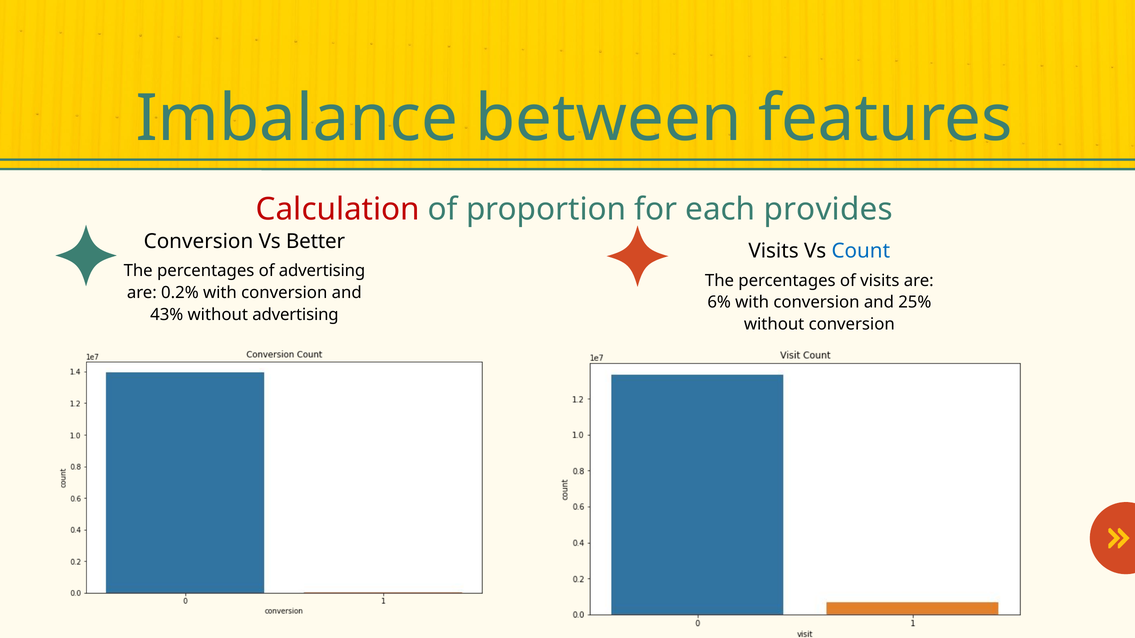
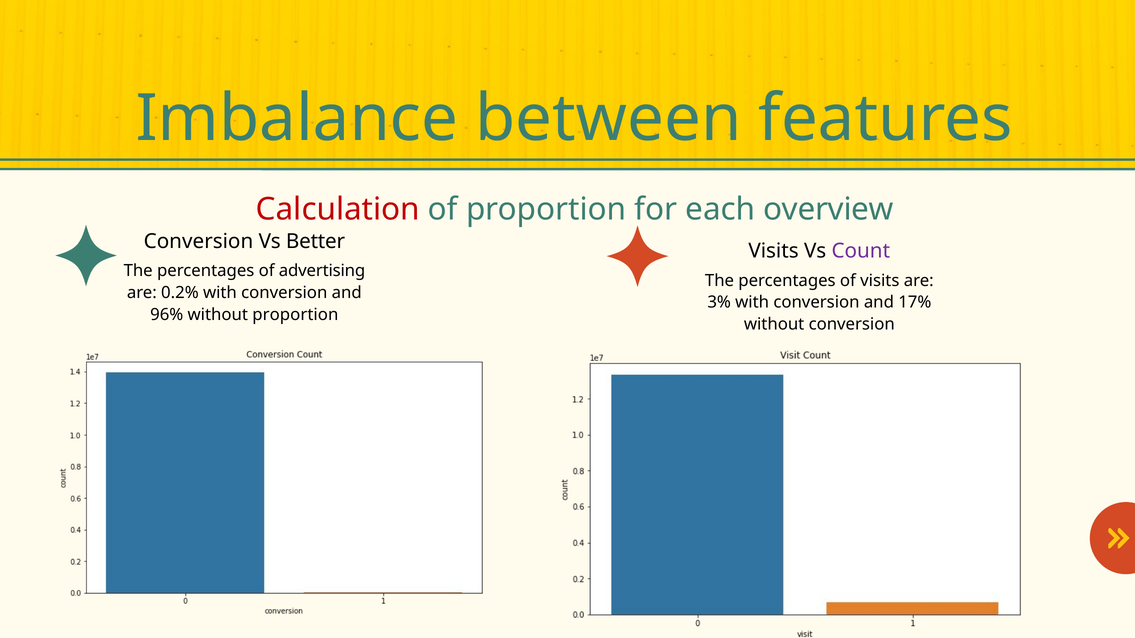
provides: provides -> overview
Count colour: blue -> purple
6%: 6% -> 3%
25%: 25% -> 17%
43%: 43% -> 96%
without advertising: advertising -> proportion
